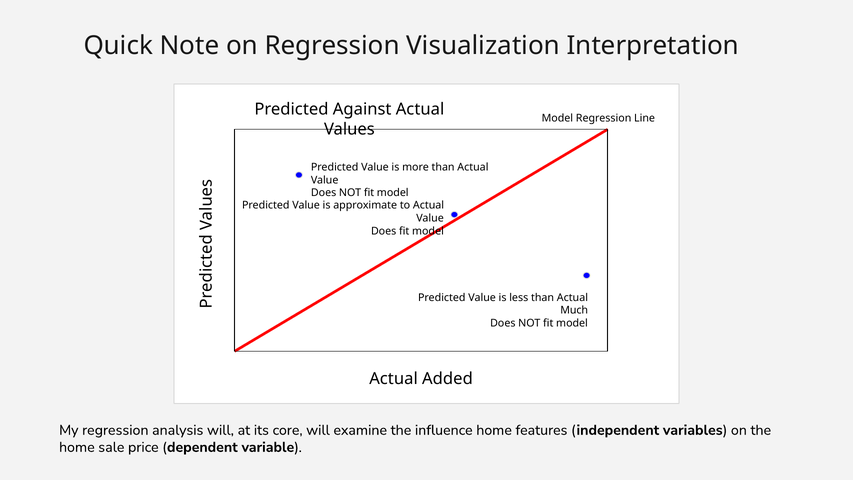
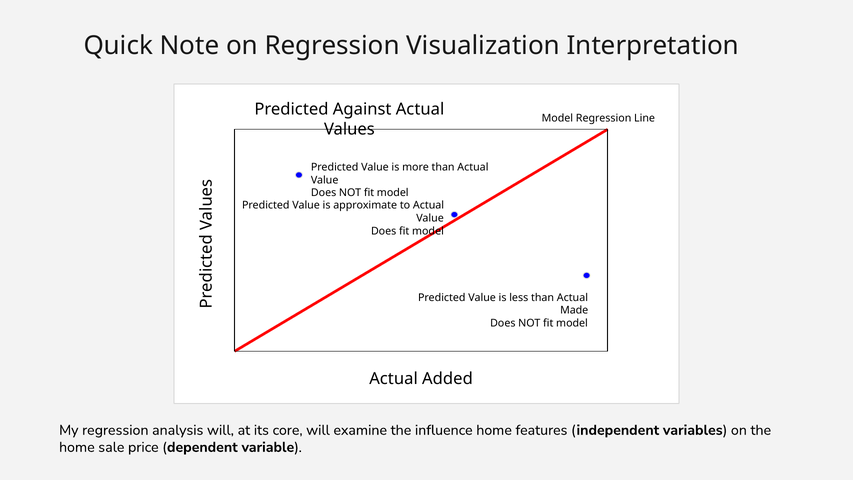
Much: Much -> Made
